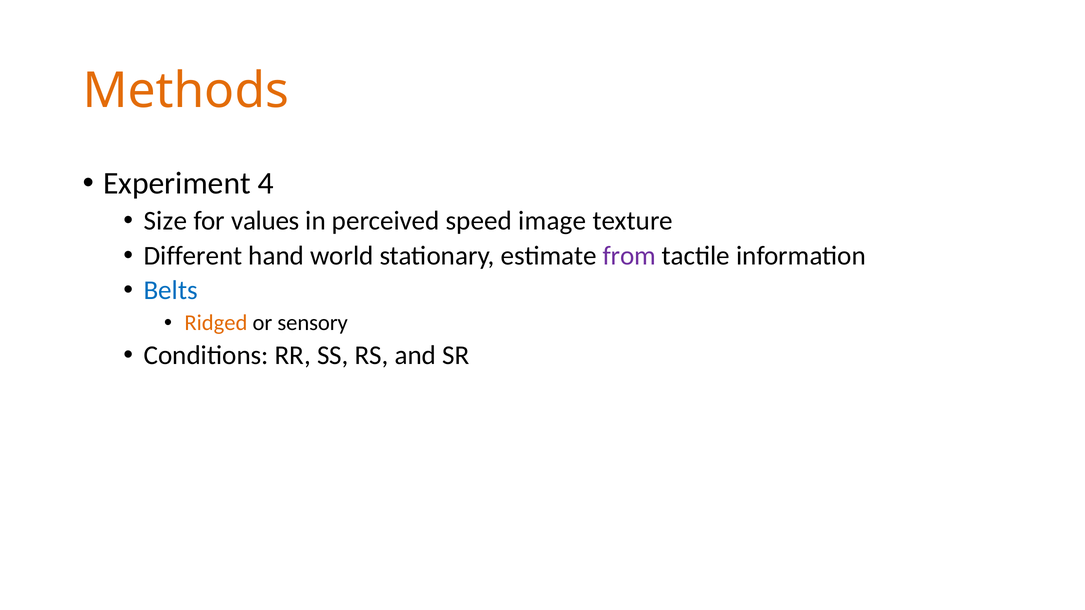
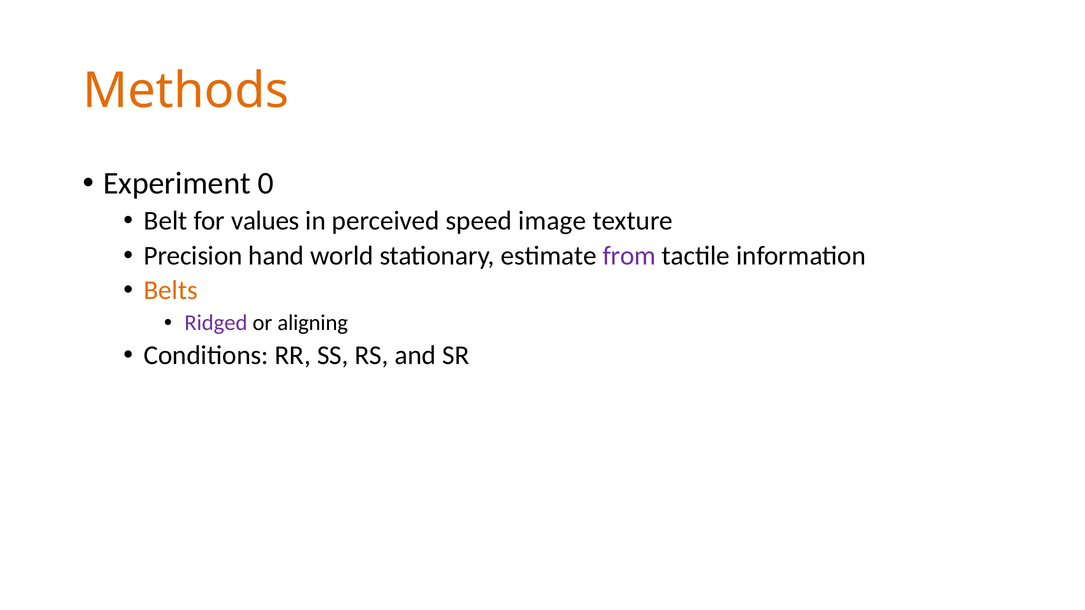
4: 4 -> 0
Size: Size -> Belt
Different: Different -> Precision
Belts colour: blue -> orange
Ridged colour: orange -> purple
sensory: sensory -> aligning
